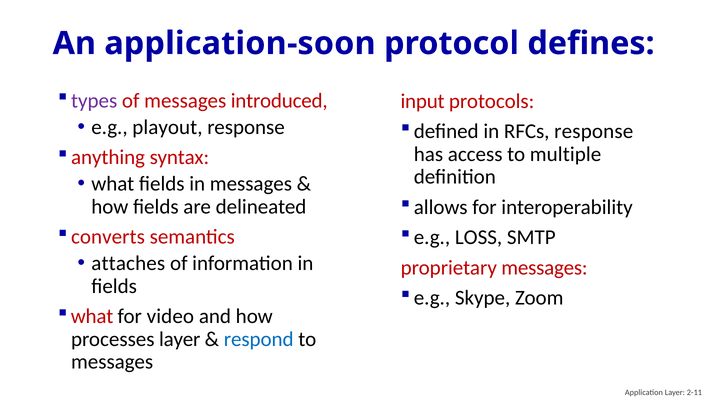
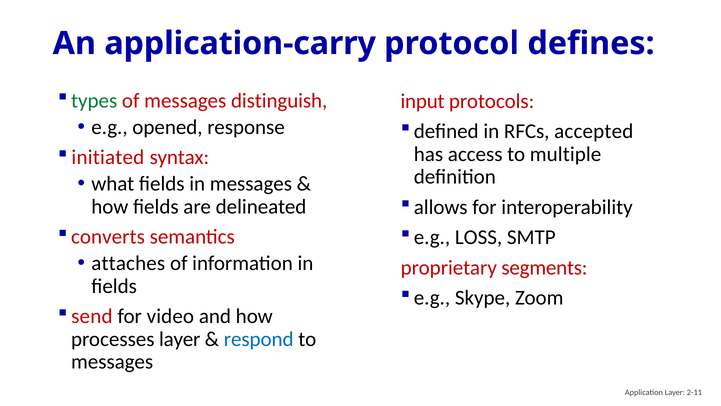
application-soon: application-soon -> application-carry
types colour: purple -> green
introduced: introduced -> distinguish
playout: playout -> opened
RFCs response: response -> accepted
anything: anything -> initiated
proprietary messages: messages -> segments
what at (92, 316): what -> send
